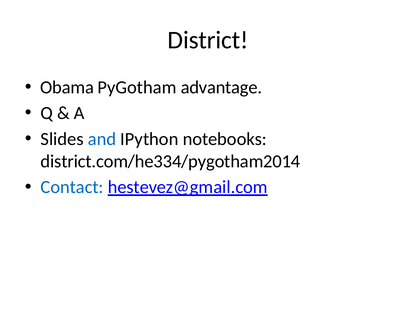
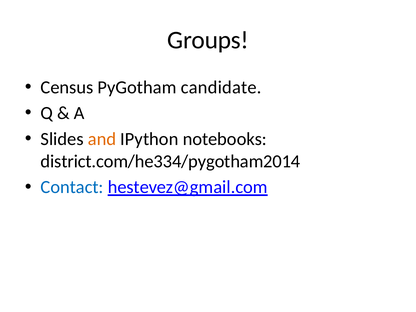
District: District -> Groups
Obama: Obama -> Census
advantage: advantage -> candidate
and colour: blue -> orange
